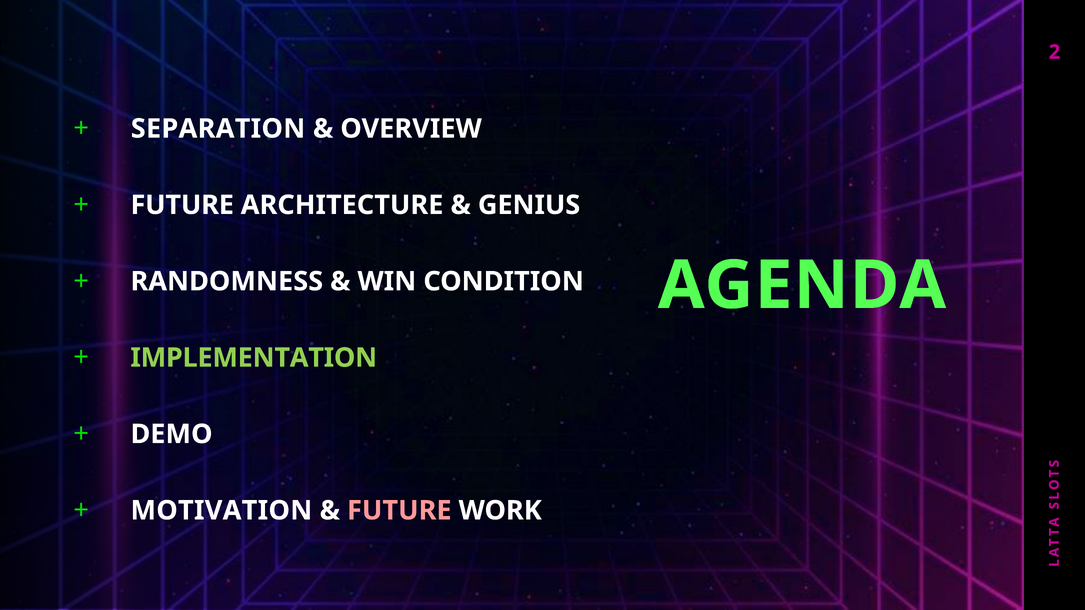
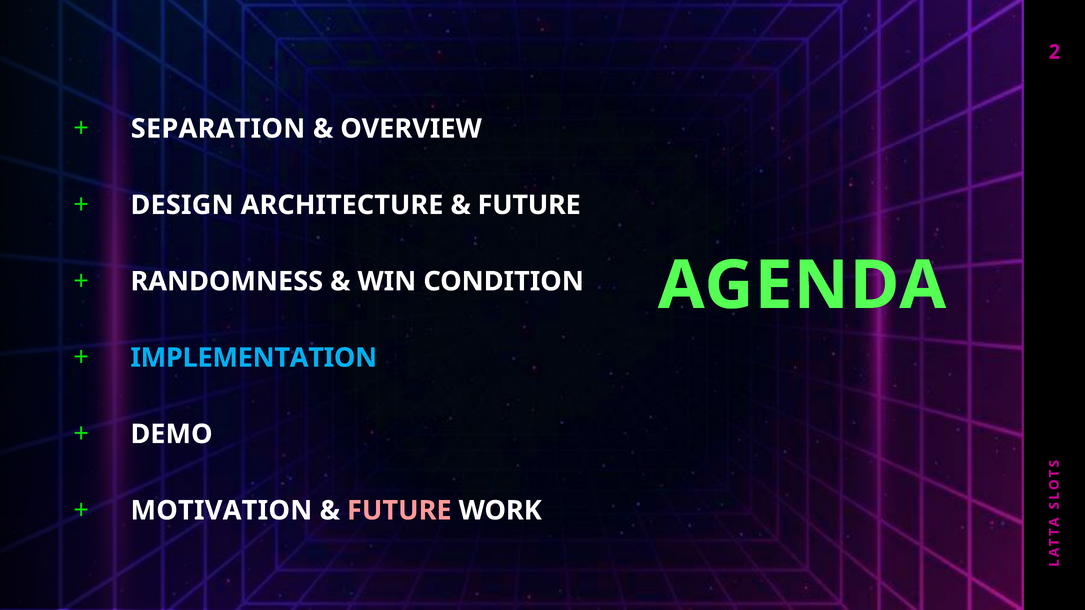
FUTURE at (182, 205): FUTURE -> DESIGN
GENIUS at (529, 205): GENIUS -> FUTURE
IMPLEMENTATION colour: light green -> light blue
